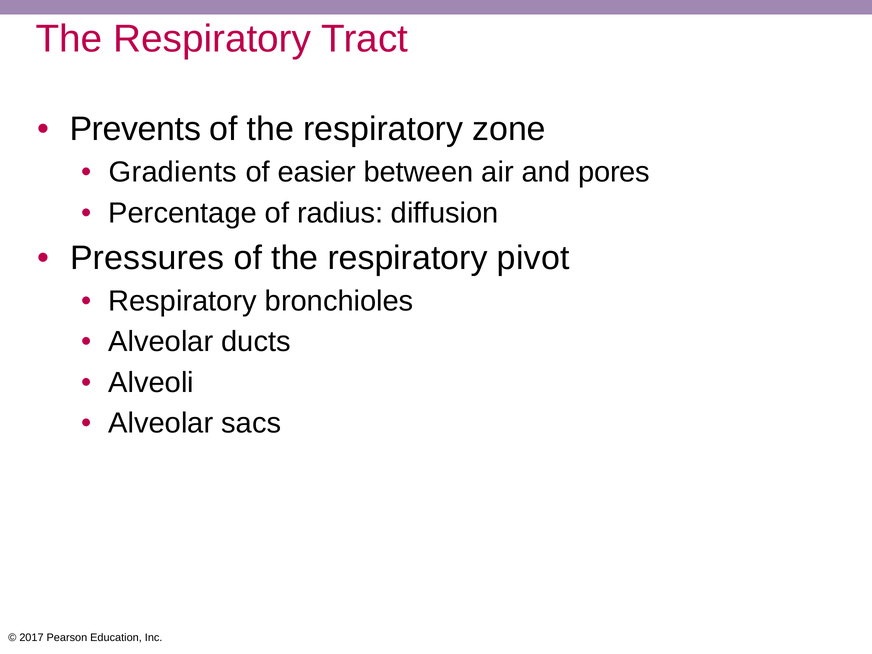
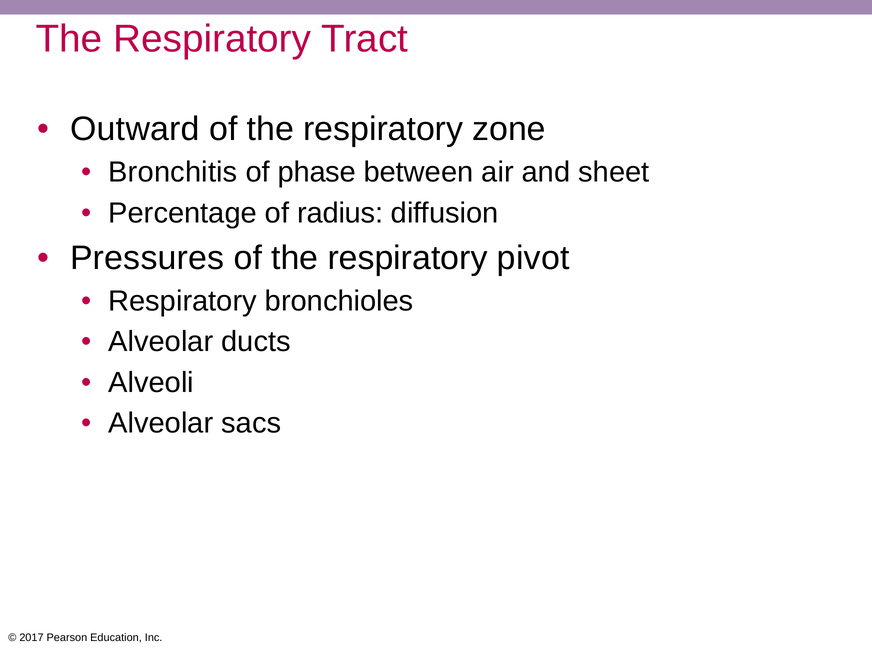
Prevents: Prevents -> Outward
Gradients: Gradients -> Bronchitis
easier: easier -> phase
pores: pores -> sheet
